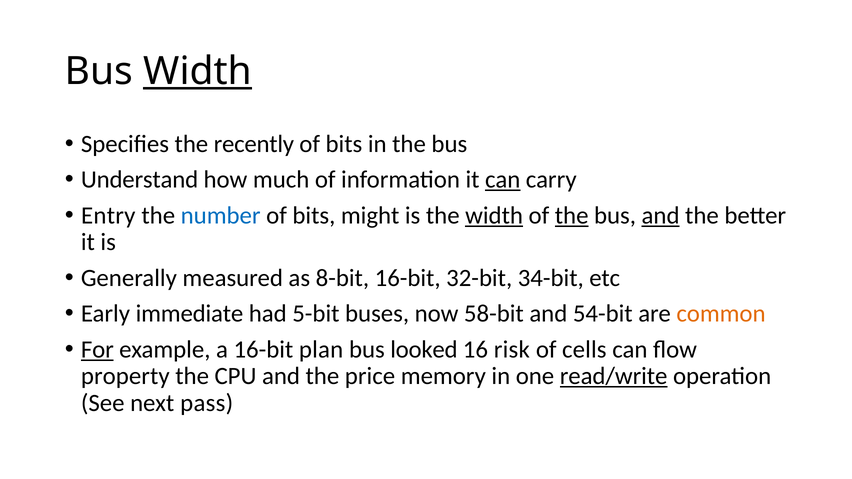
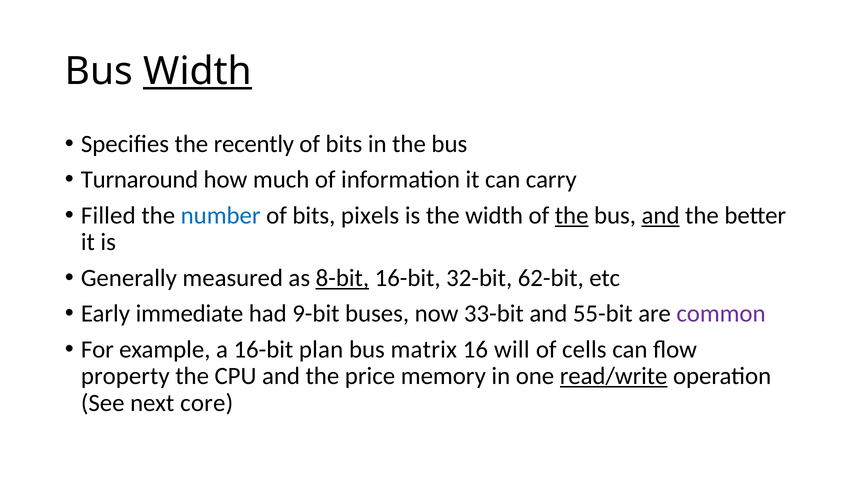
Understand: Understand -> Turnaround
can at (503, 180) underline: present -> none
Entry: Entry -> Filled
might: might -> pixels
width at (494, 215) underline: present -> none
8-bit underline: none -> present
34-bit: 34-bit -> 62-bit
5-bit: 5-bit -> 9-bit
58-bit: 58-bit -> 33-bit
54-bit: 54-bit -> 55-bit
common colour: orange -> purple
For underline: present -> none
looked: looked -> matrix
risk: risk -> will
pass: pass -> core
